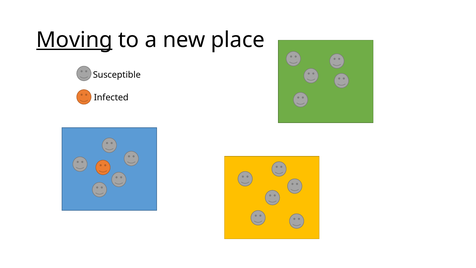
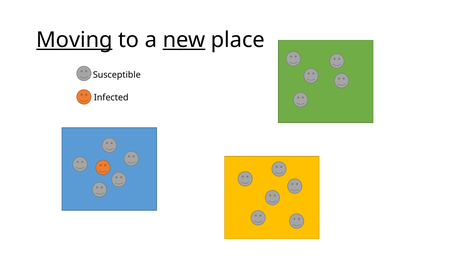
new underline: none -> present
